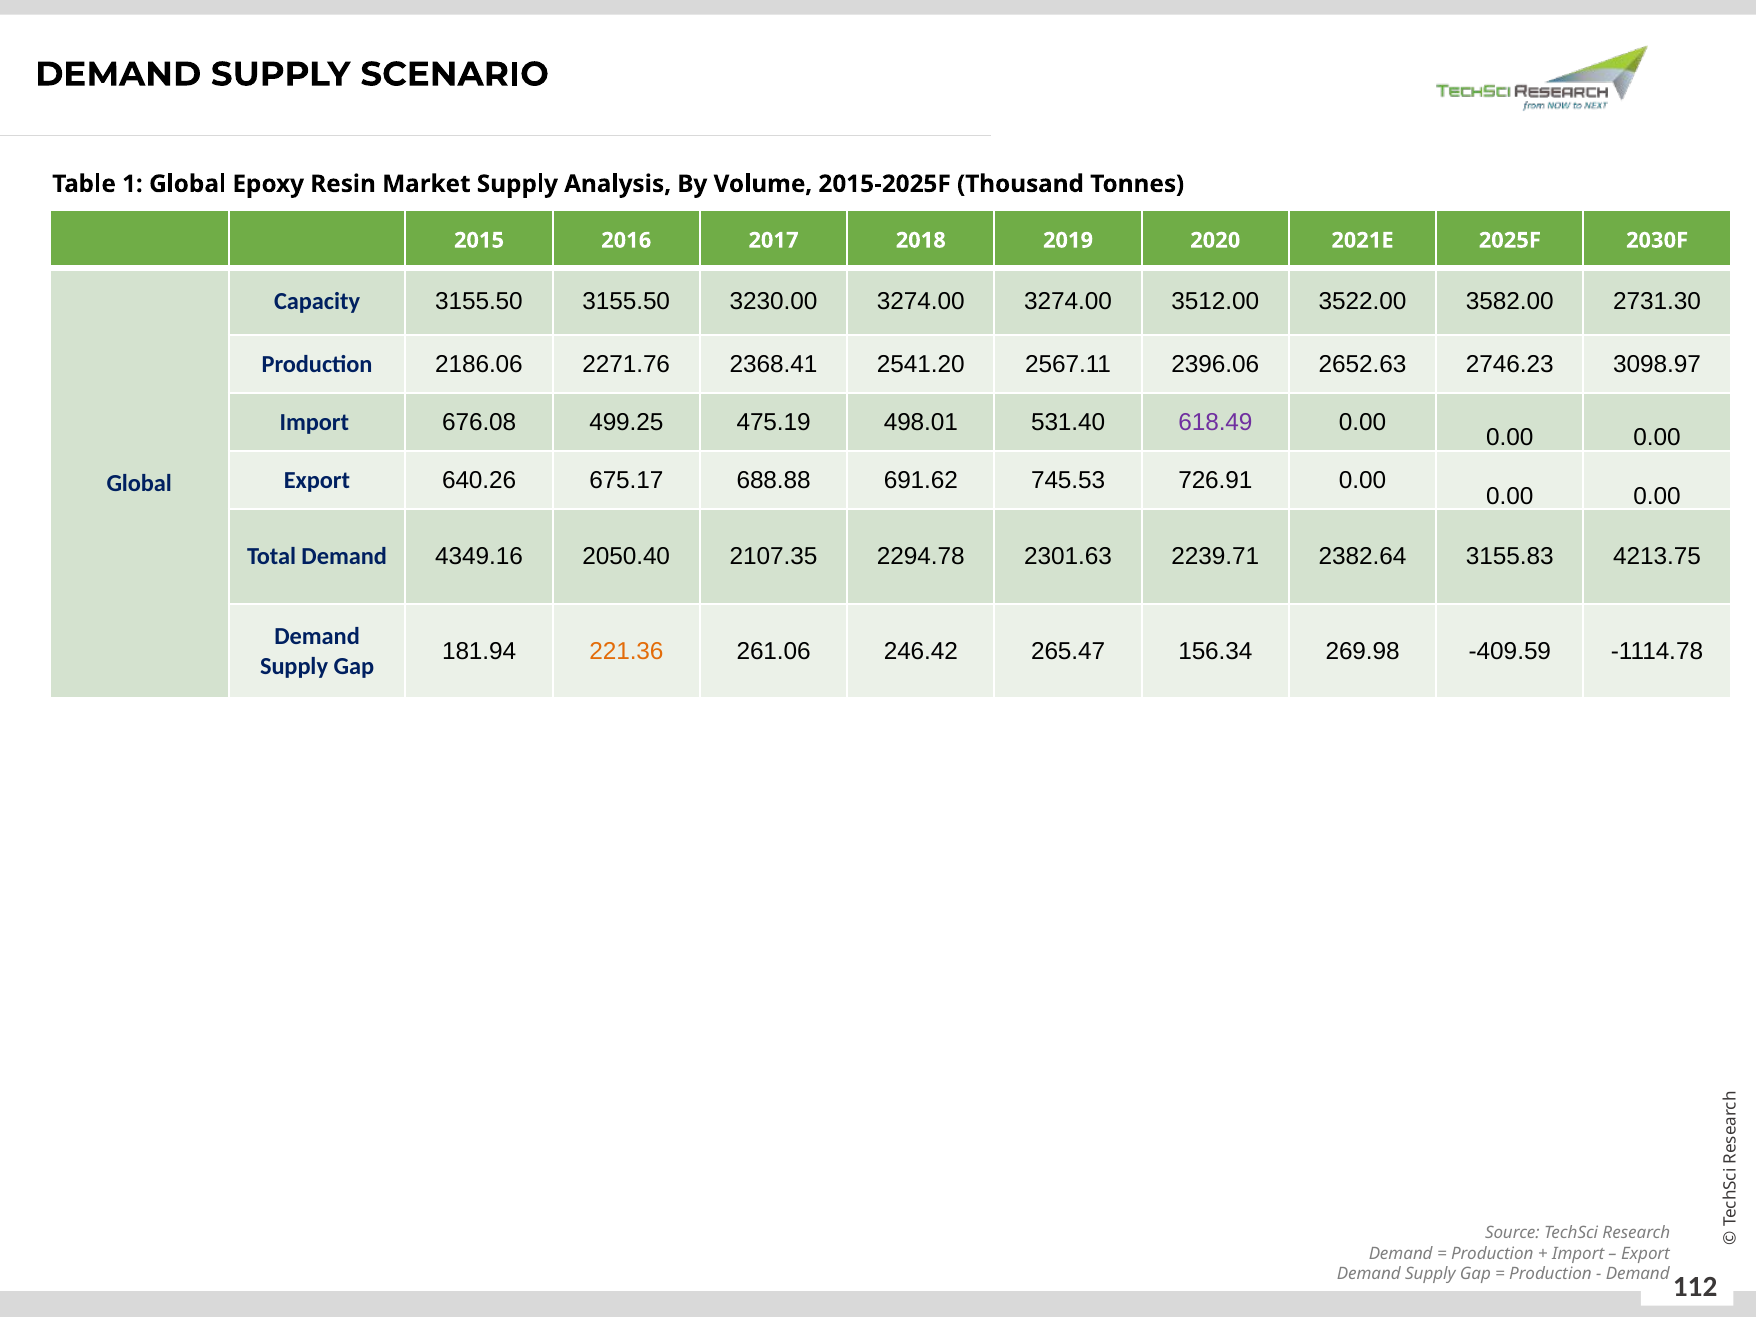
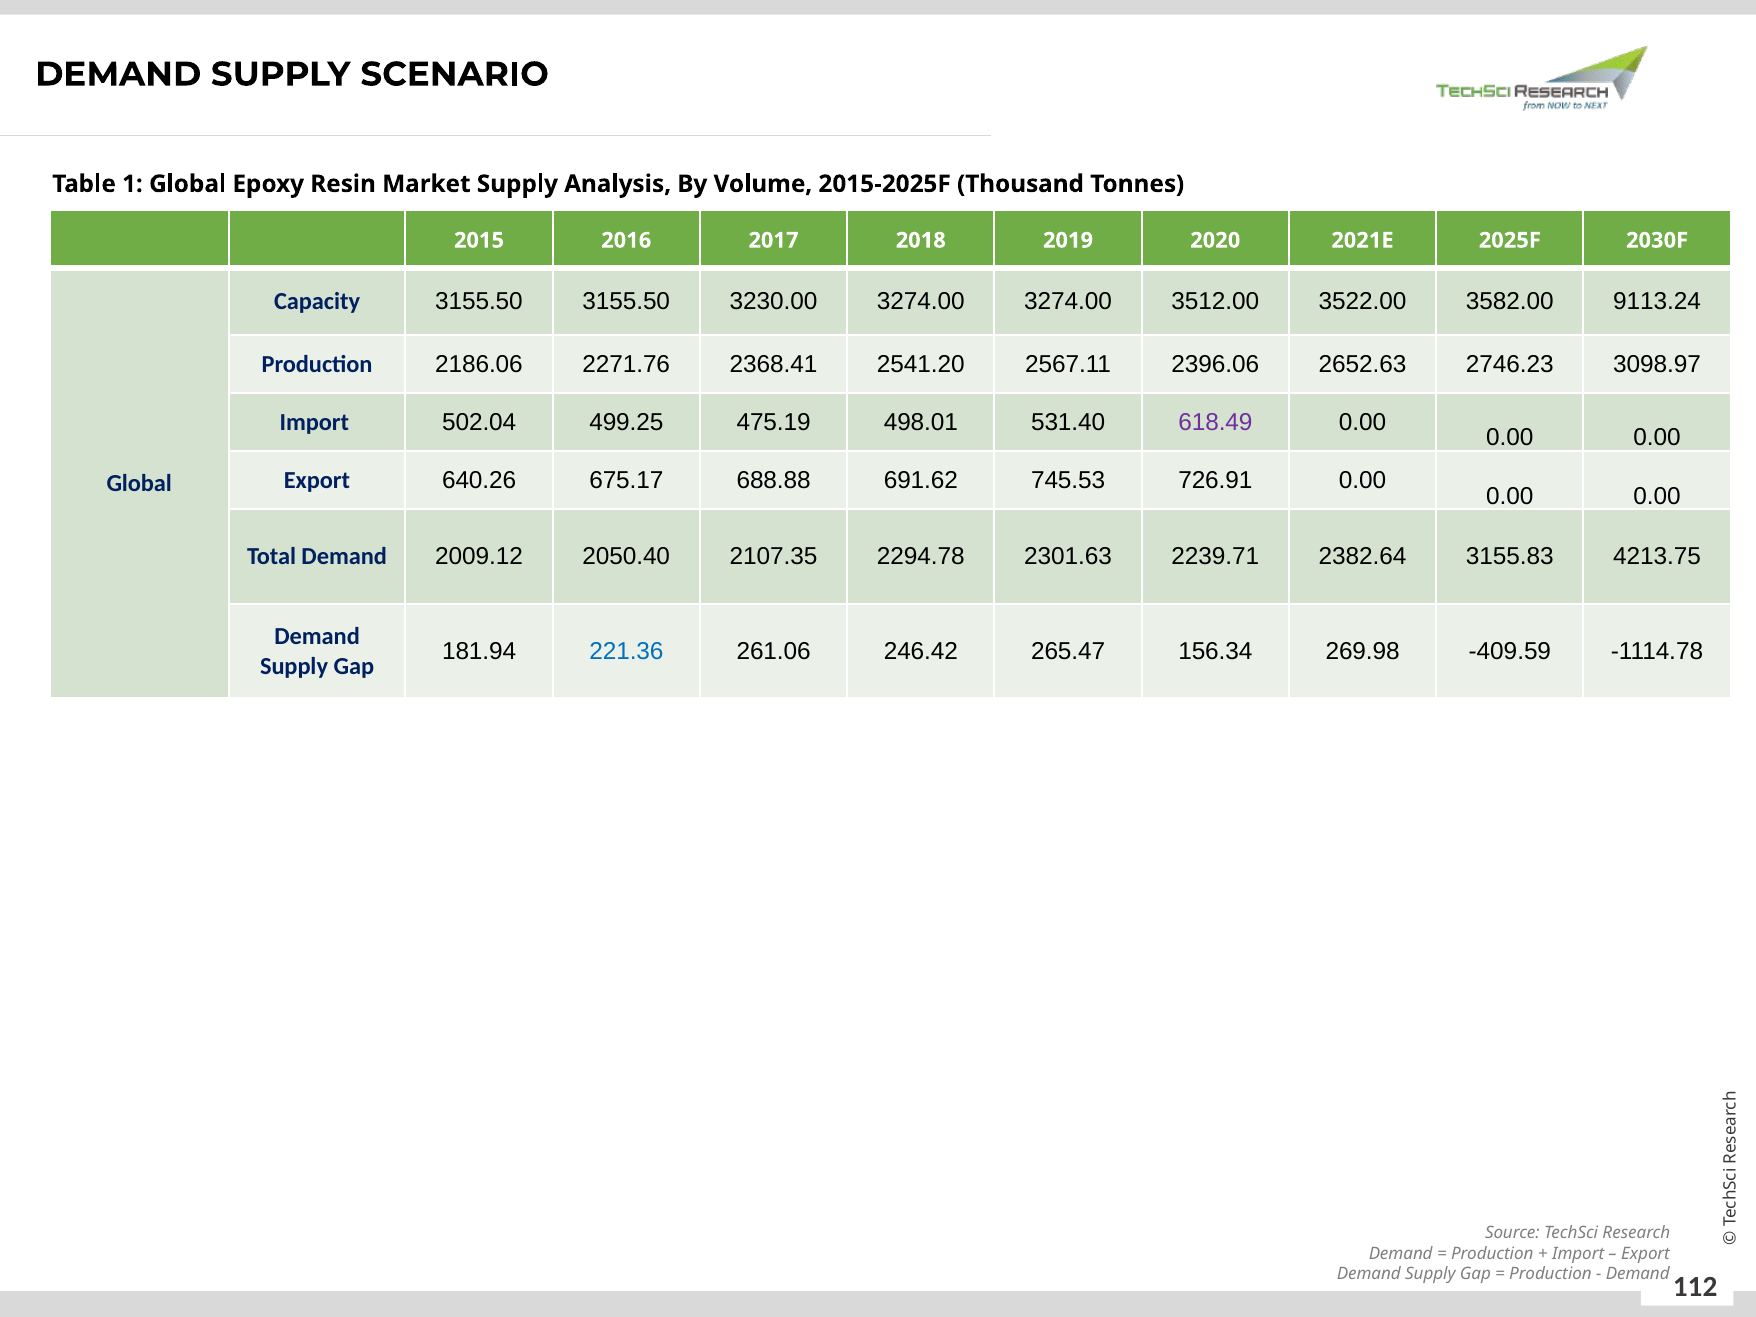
2731.30: 2731.30 -> 9113.24
676.08: 676.08 -> 502.04
4349.16: 4349.16 -> 2009.12
221.36 colour: orange -> blue
